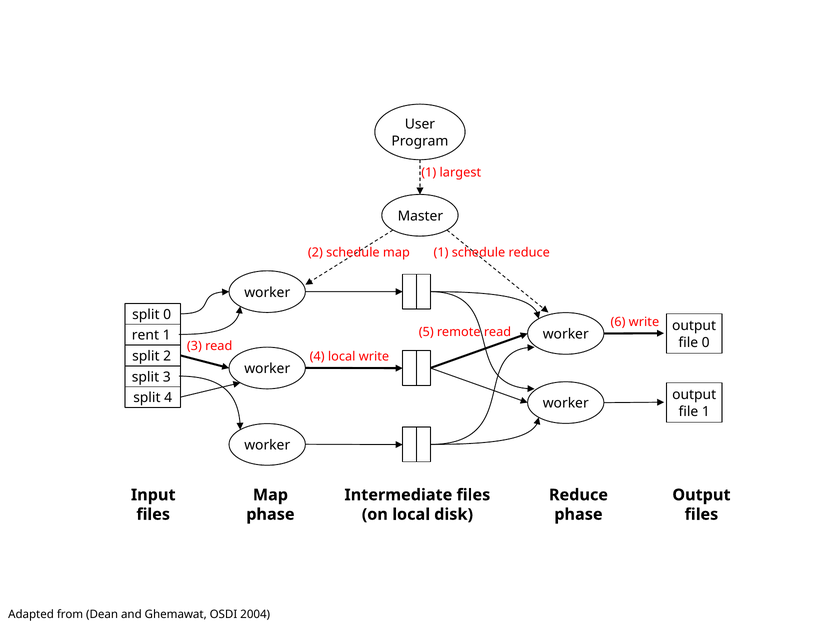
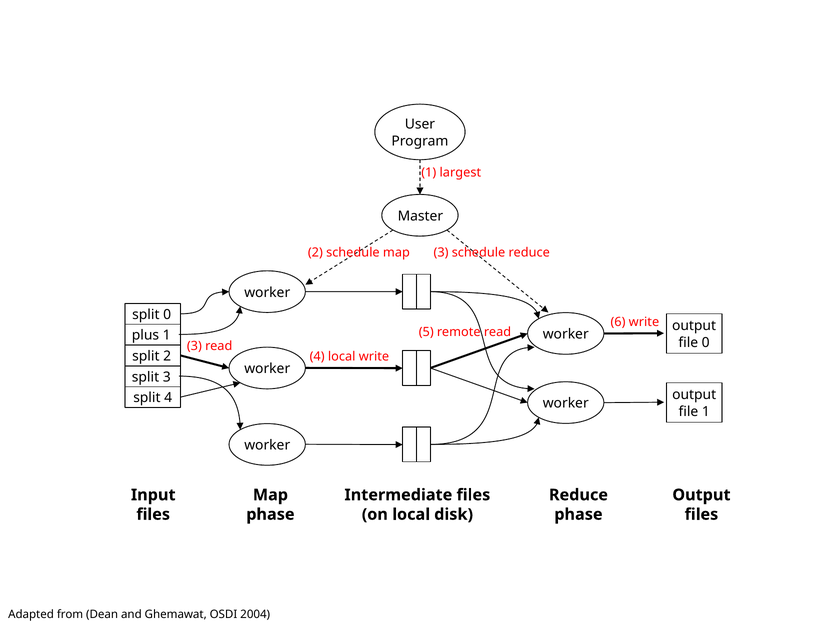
map 1: 1 -> 3
rent: rent -> plus
